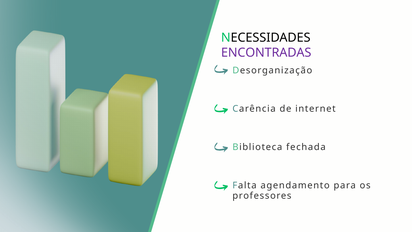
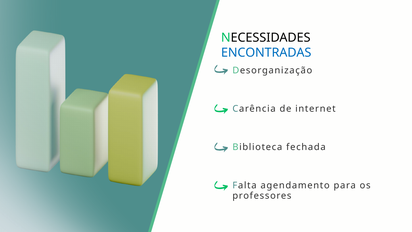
ENCONTRADAS colour: purple -> blue
